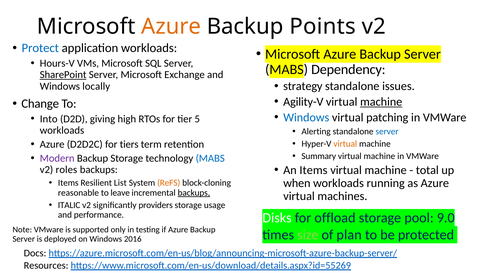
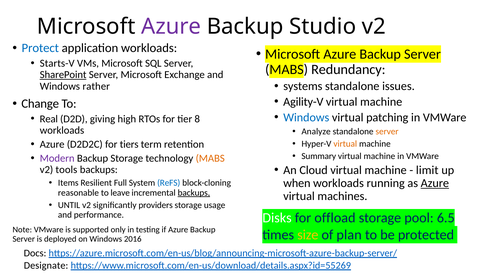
Azure at (171, 27) colour: orange -> purple
Points: Points -> Studio
Hours-V: Hours-V -> Starts-V
Dependency: Dependency -> Redundancy
strategy: strategy -> systems
locally: locally -> rather
machine at (381, 102) underline: present -> none
Into: Into -> Real
5: 5 -> 8
Alerting: Alerting -> Analyze
server at (387, 131) colour: blue -> orange
MABS at (210, 158) colour: blue -> orange
An Items: Items -> Cloud
total: total -> limit
roles: roles -> tools
Azure at (435, 183) underline: none -> present
List: List -> Full
ReFS colour: orange -> blue
ITALIC: ITALIC -> UNTIL
9.0: 9.0 -> 6.5
size colour: light green -> yellow
Resources: Resources -> Designate
